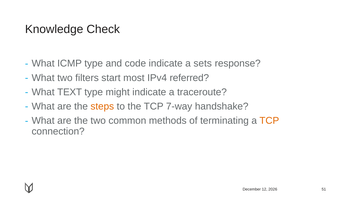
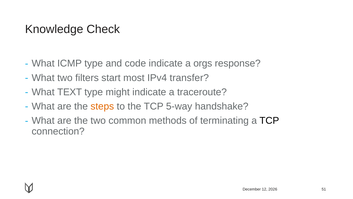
sets: sets -> orgs
referred: referred -> transfer
7-way: 7-way -> 5-way
TCP at (269, 120) colour: orange -> black
